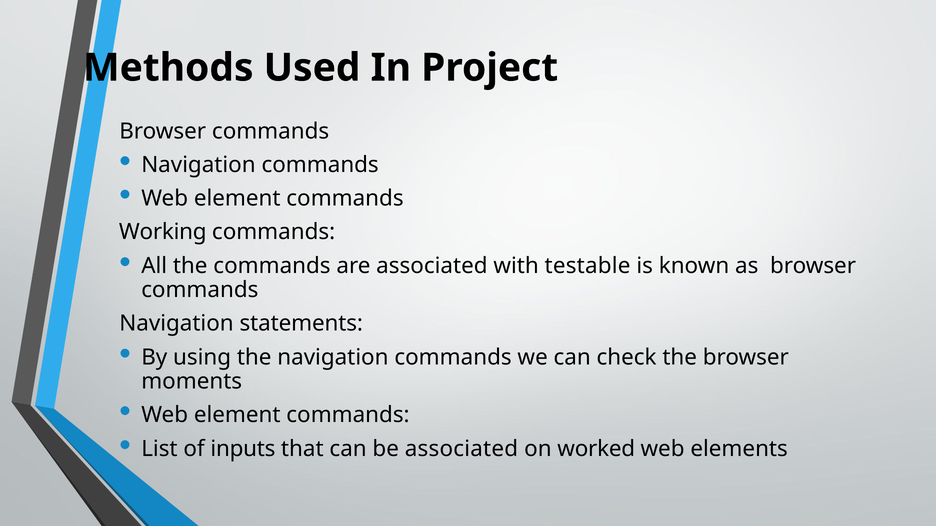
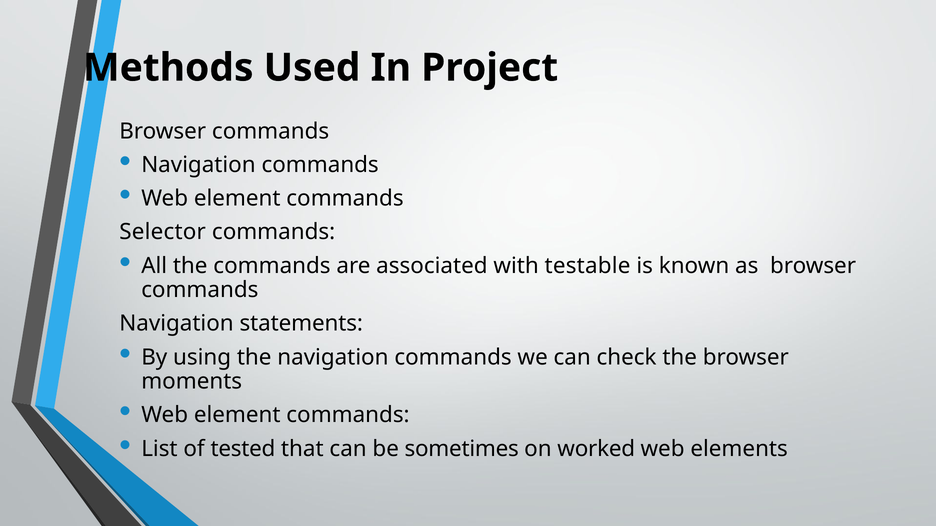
Working: Working -> Selector
inputs: inputs -> tested
be associated: associated -> sometimes
